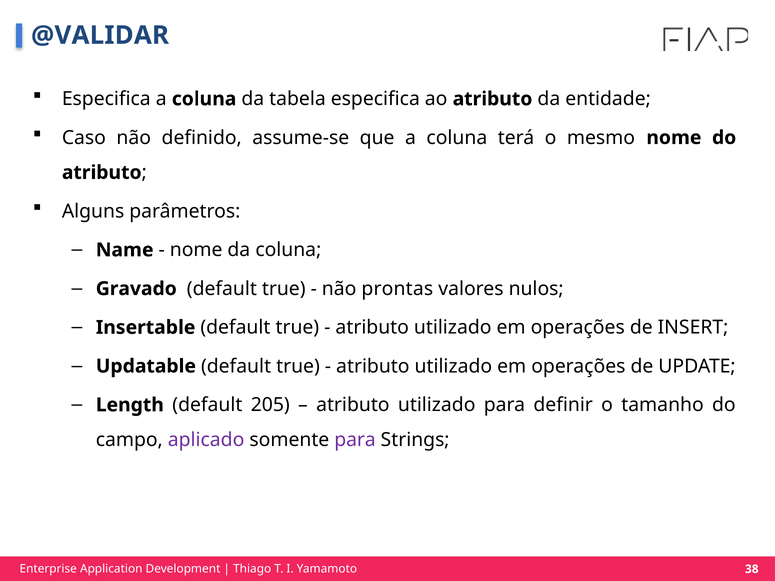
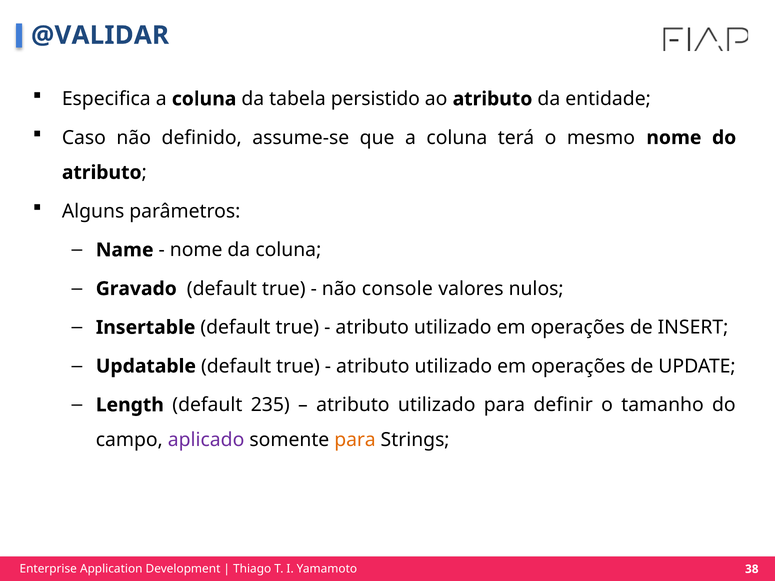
tabela especifica: especifica -> persistido
prontas: prontas -> console
205: 205 -> 235
para at (355, 440) colour: purple -> orange
